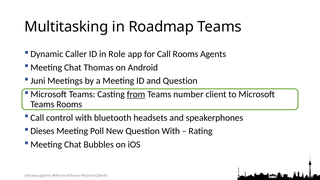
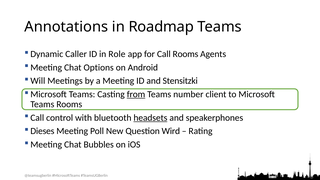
Multitasking: Multitasking -> Annotations
Thomas: Thomas -> Options
Juni: Juni -> Will
and Question: Question -> Stensitzki
headsets underline: none -> present
Question With: With -> Wird
